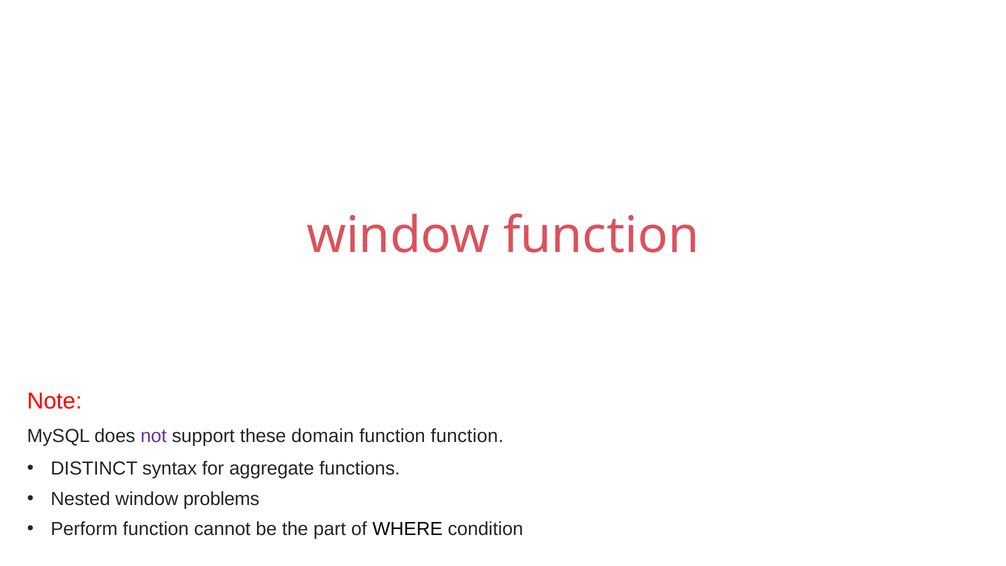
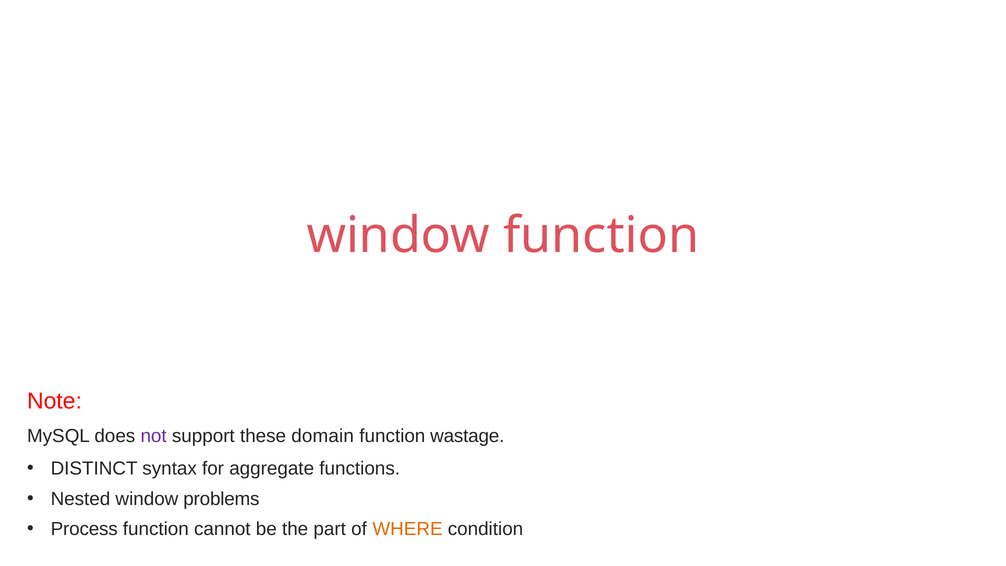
function function: function -> wastage
Perform: Perform -> Process
WHERE colour: black -> orange
